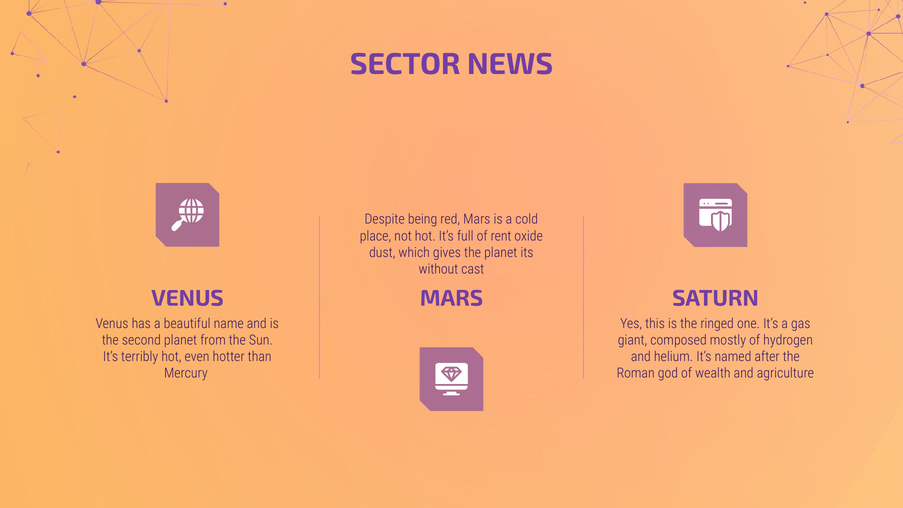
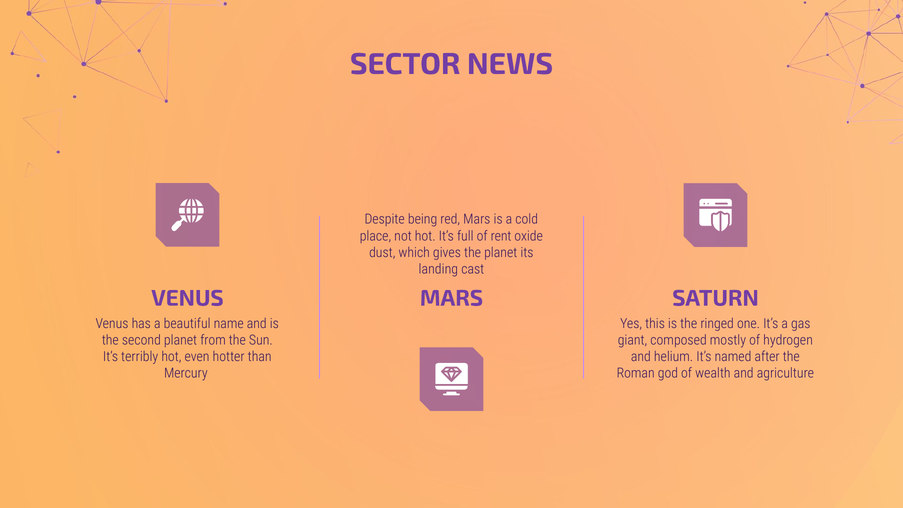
without: without -> landing
